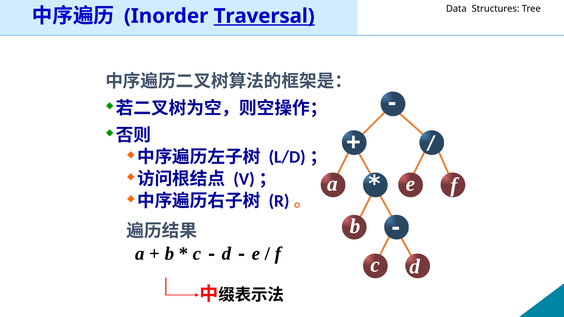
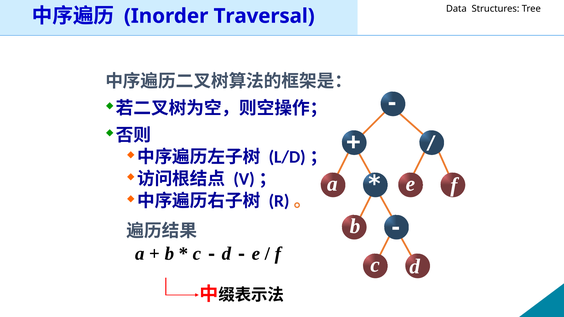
Traversal underline: present -> none
